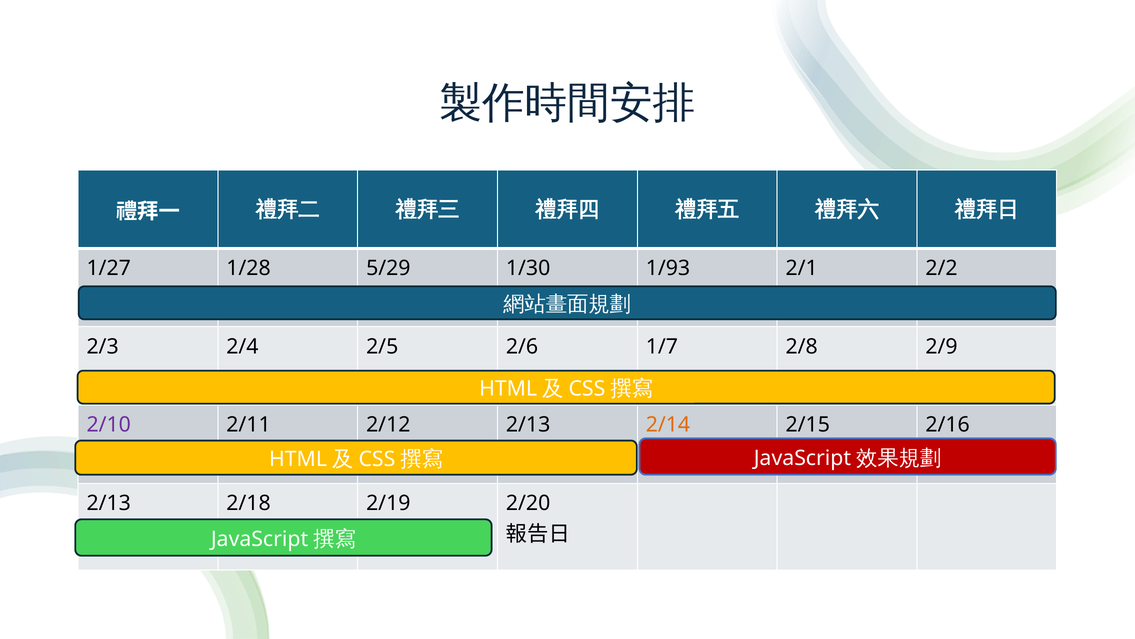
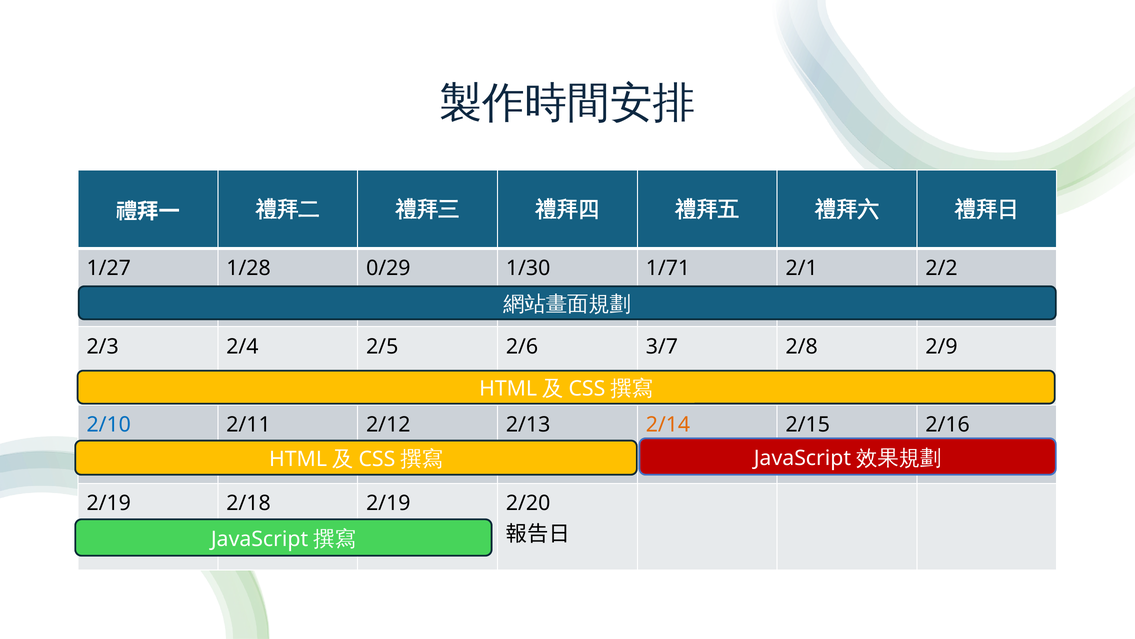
5/29: 5/29 -> 0/29
1/93: 1/93 -> 1/71
1/7: 1/7 -> 3/7
2/10 colour: purple -> blue
2/13 at (109, 503): 2/13 -> 2/19
